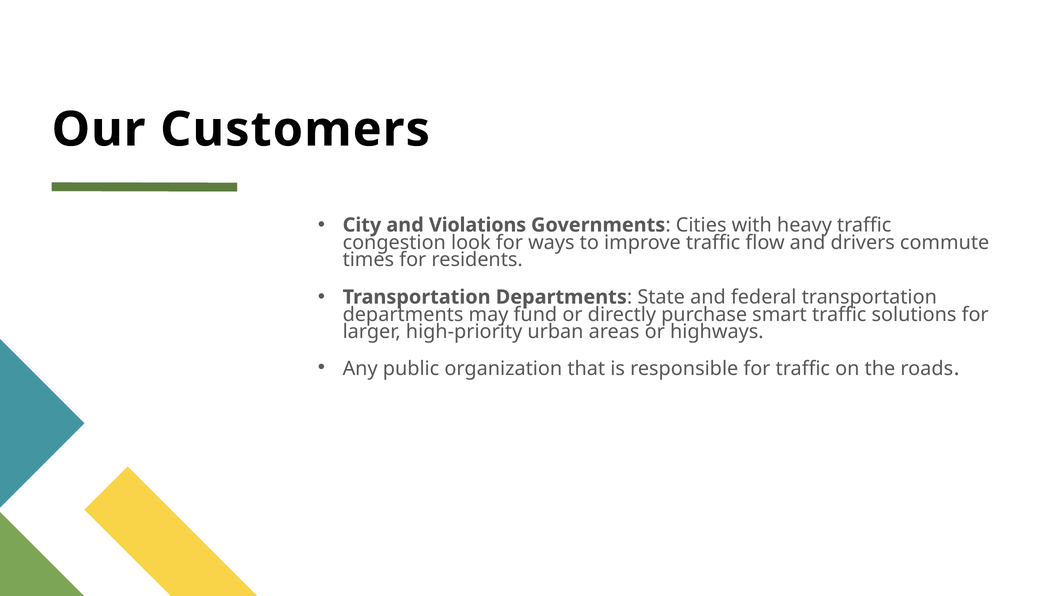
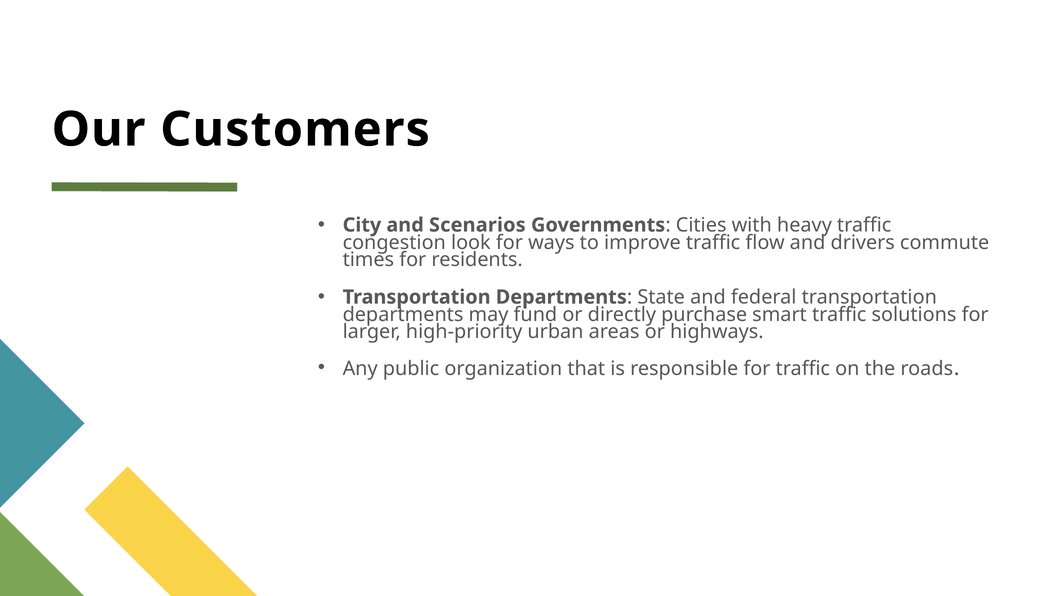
Violations: Violations -> Scenarios
